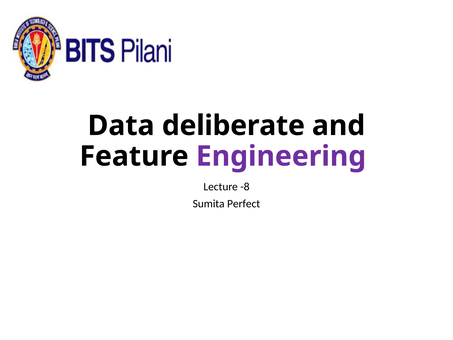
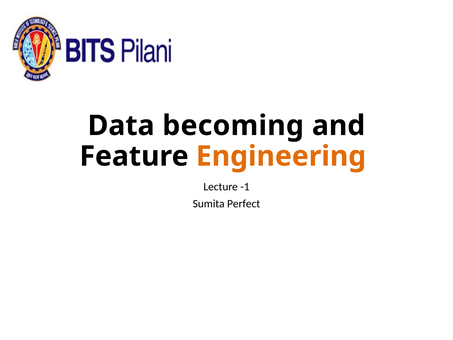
deliberate: deliberate -> becoming
Engineering colour: purple -> orange
-8: -8 -> -1
